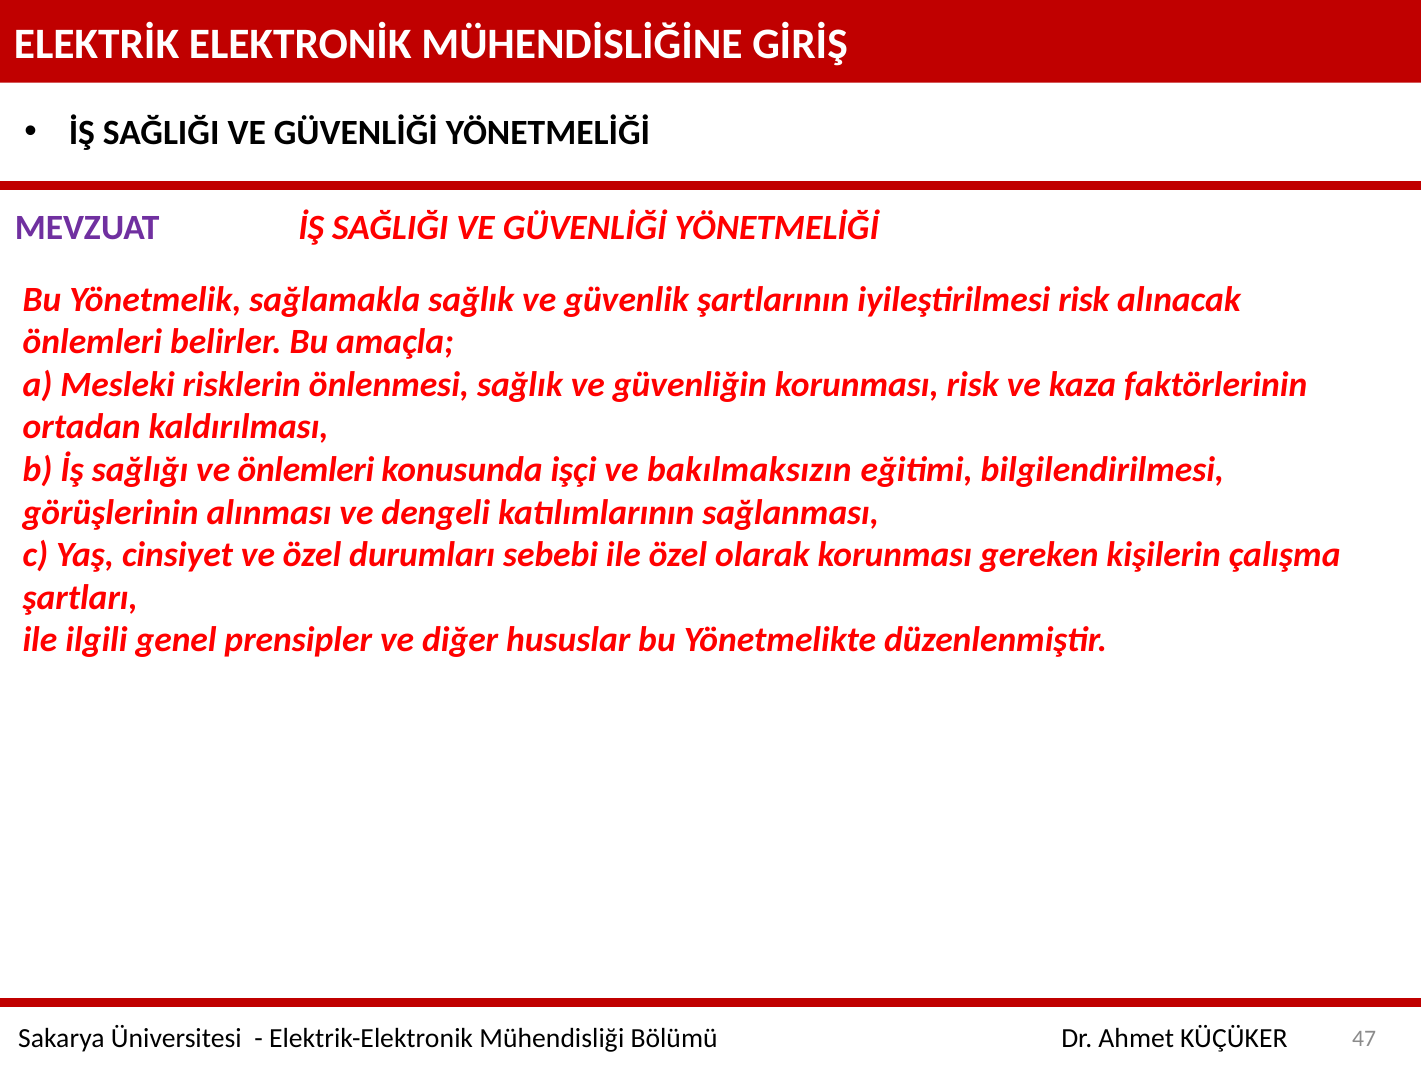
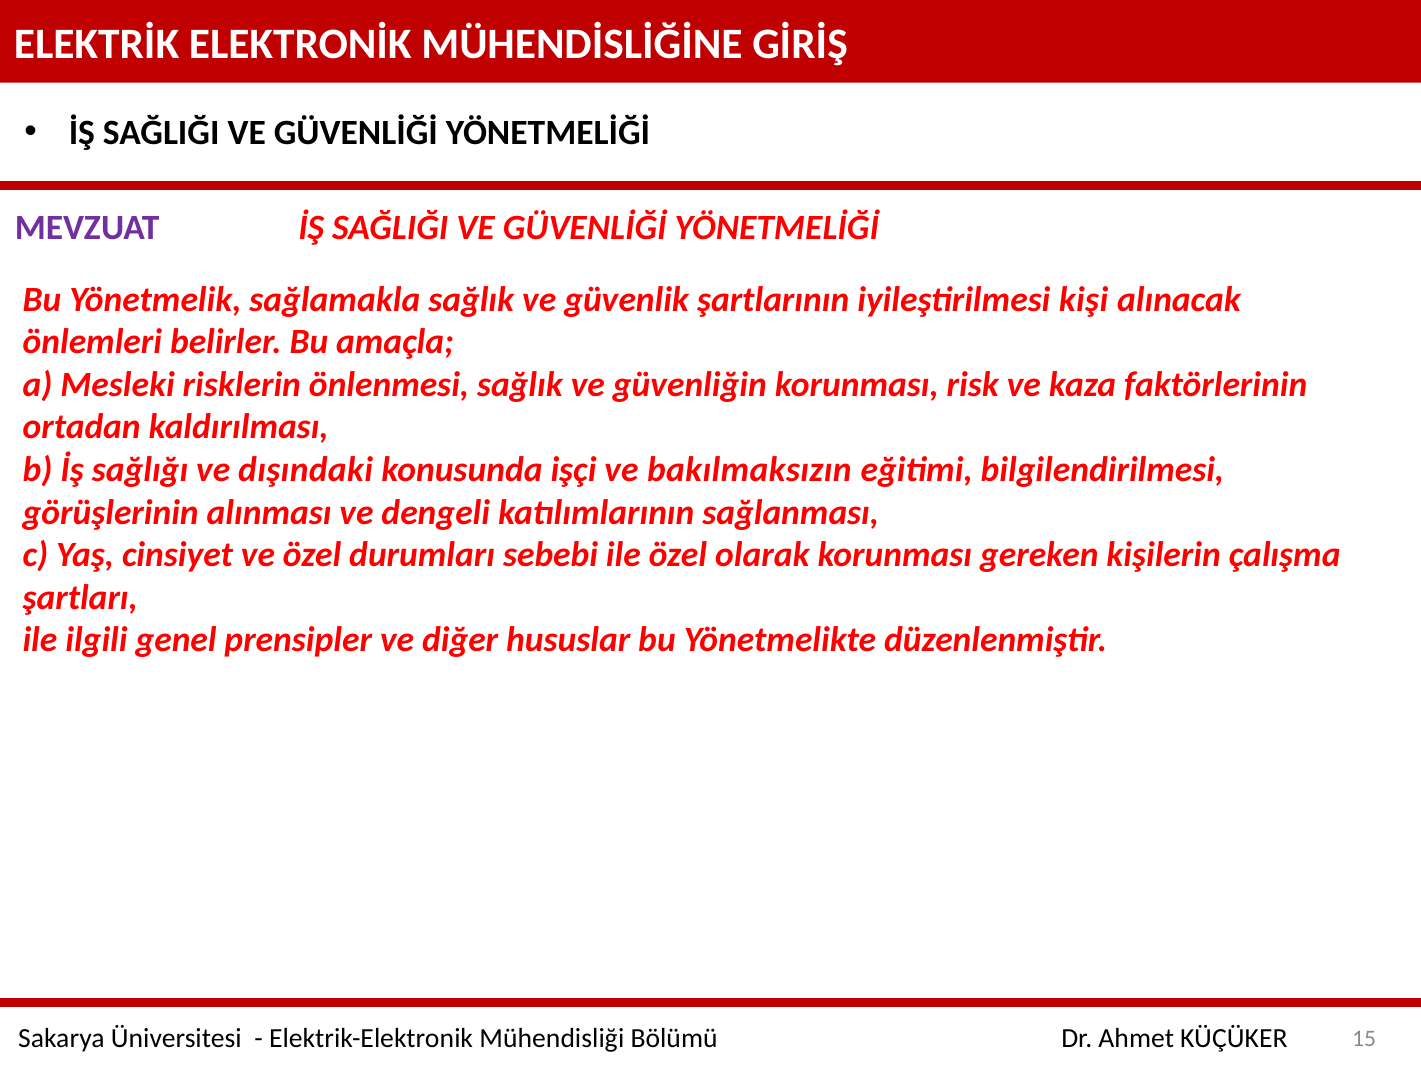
iyileştirilmesi risk: risk -> kişi
ve önlemleri: önlemleri -> dışındaki
47: 47 -> 15
